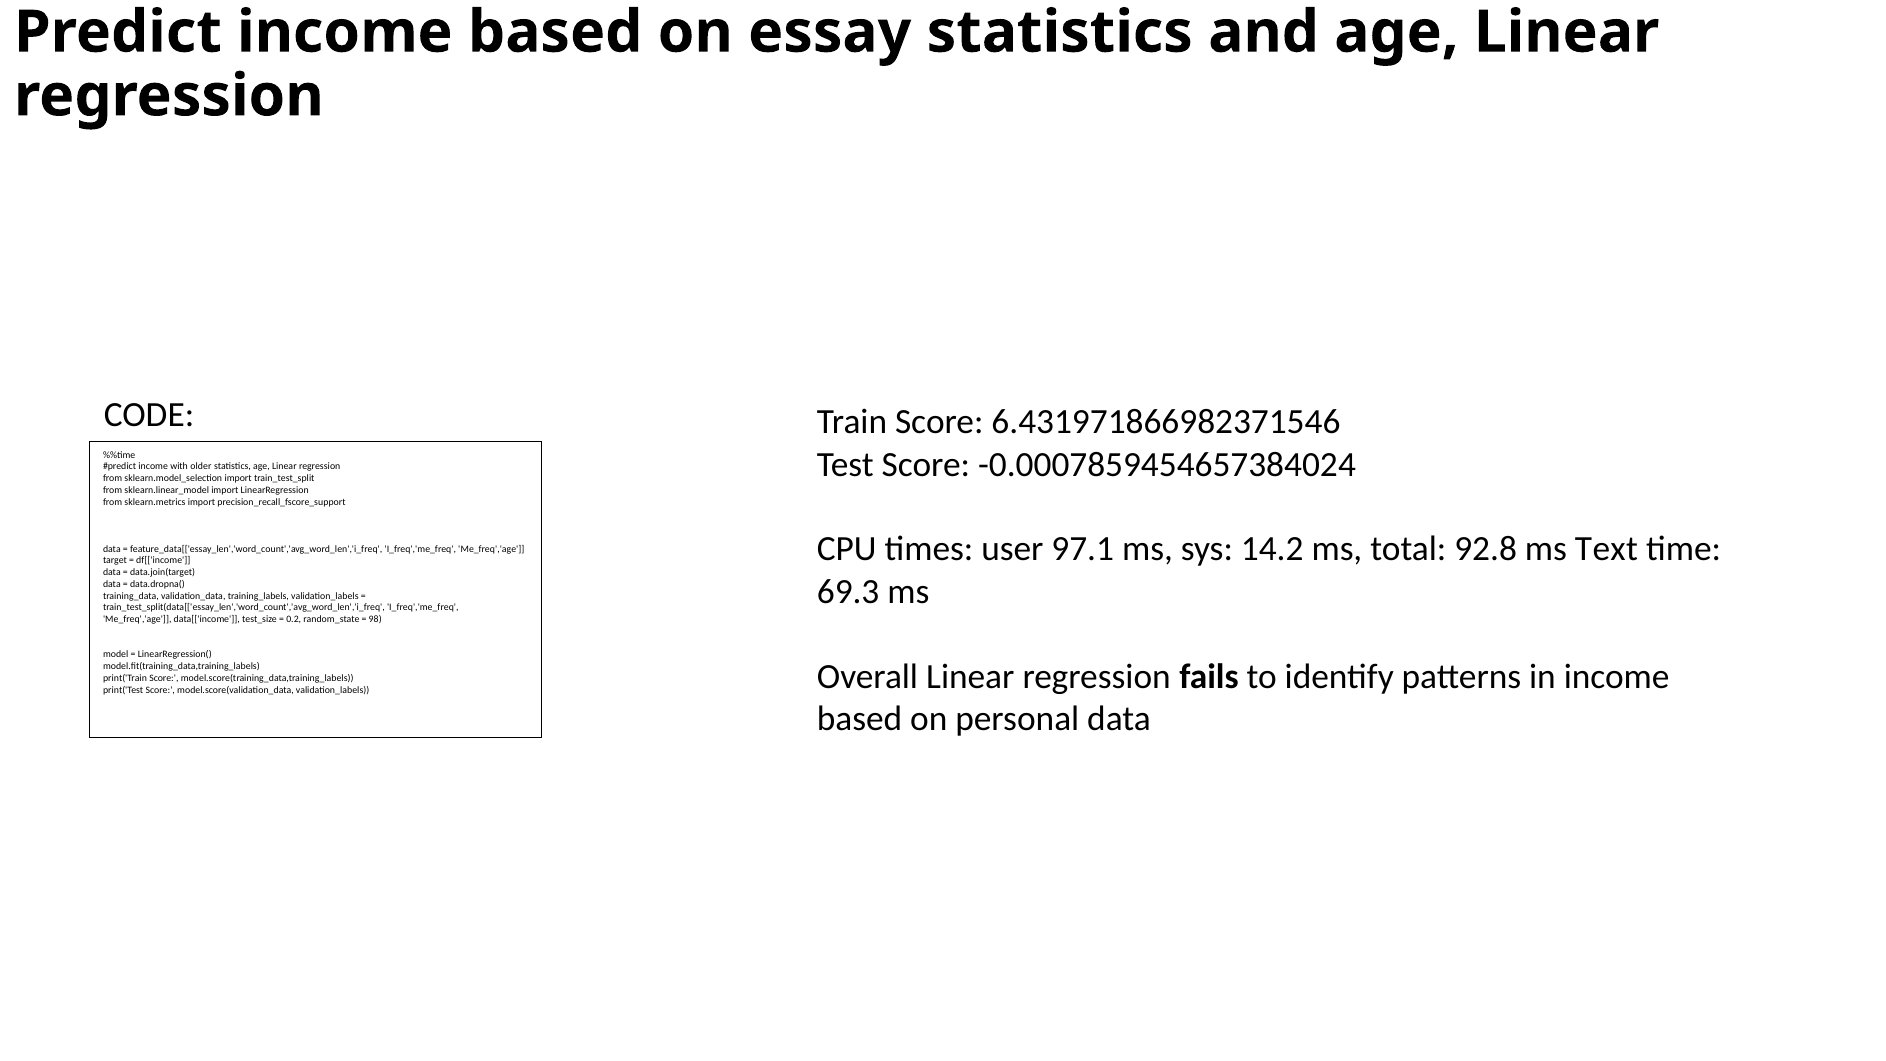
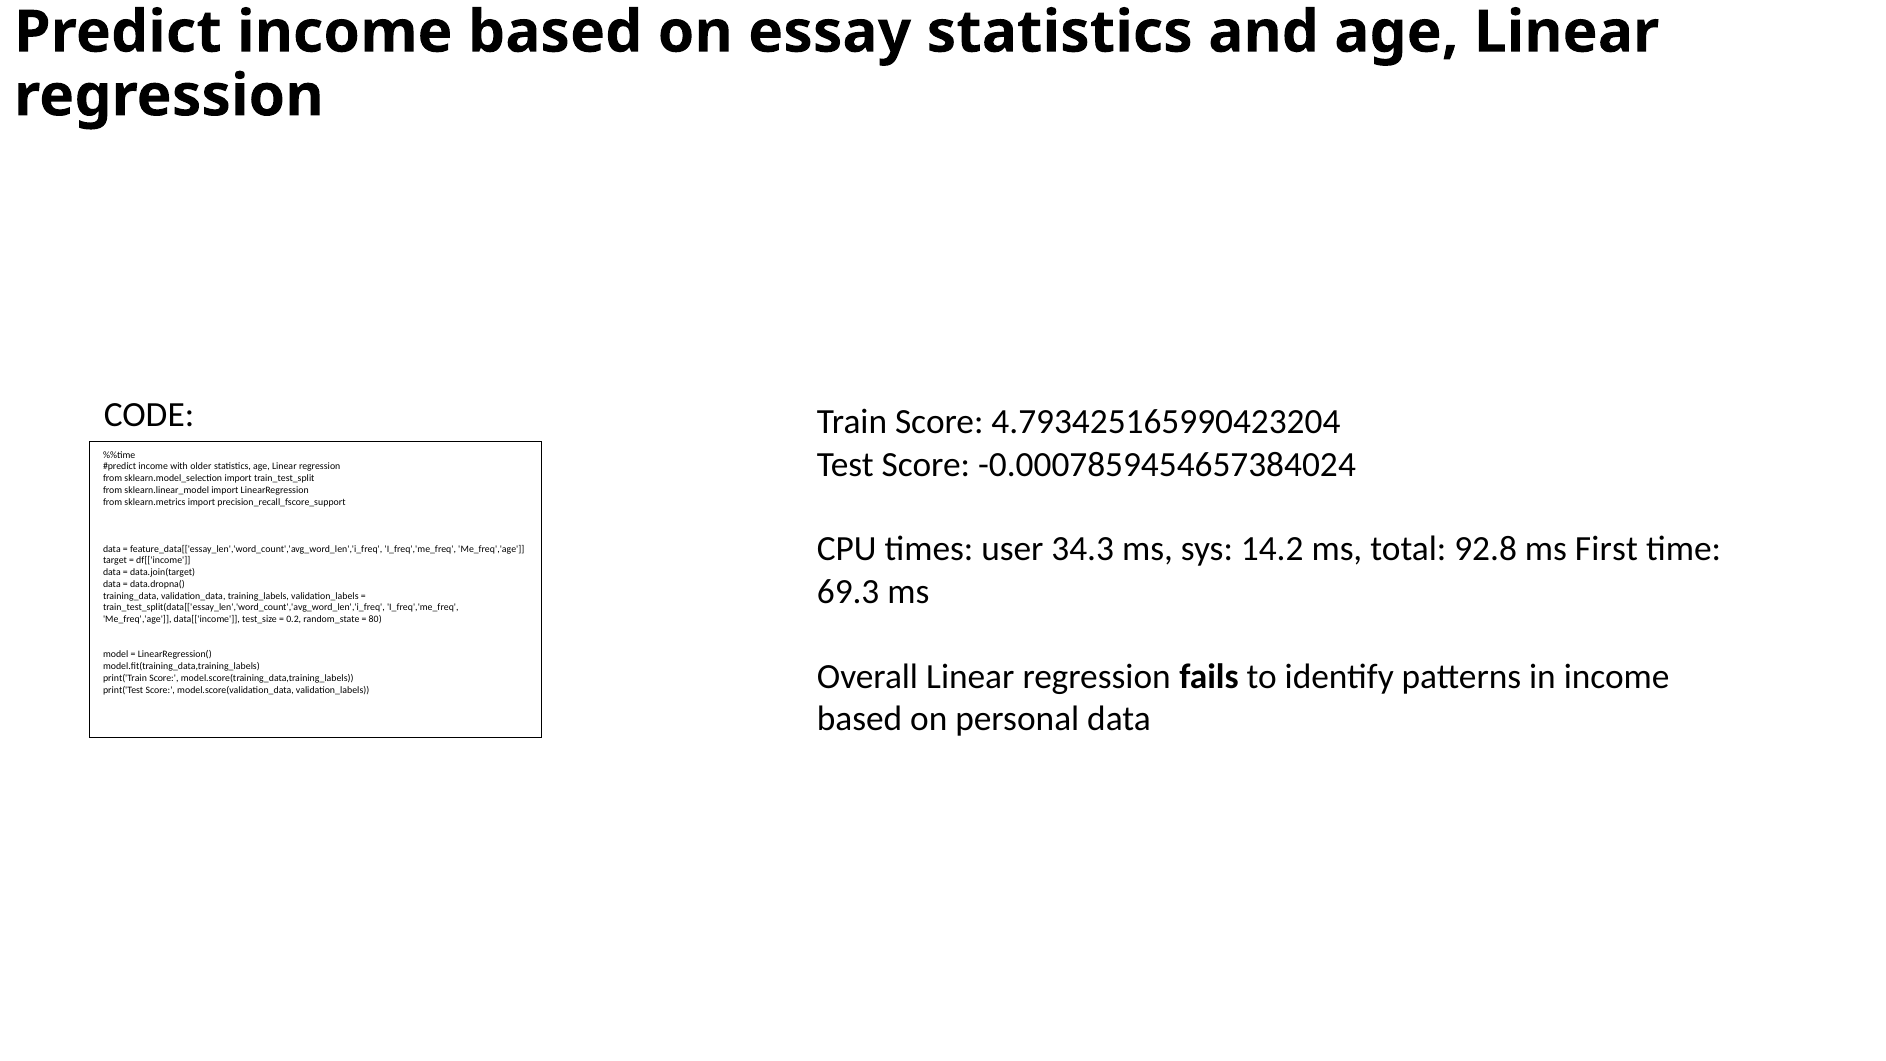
6.431971866982371546: 6.431971866982371546 -> 4.793425165990423204
97.1: 97.1 -> 34.3
Text: Text -> First
98: 98 -> 80
